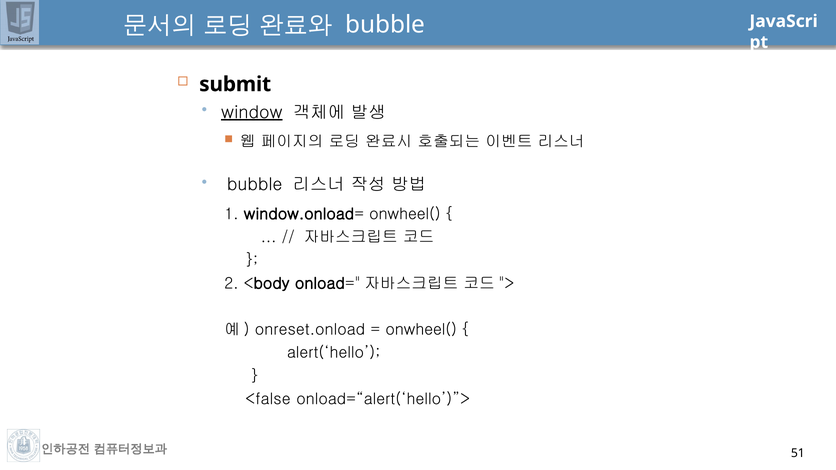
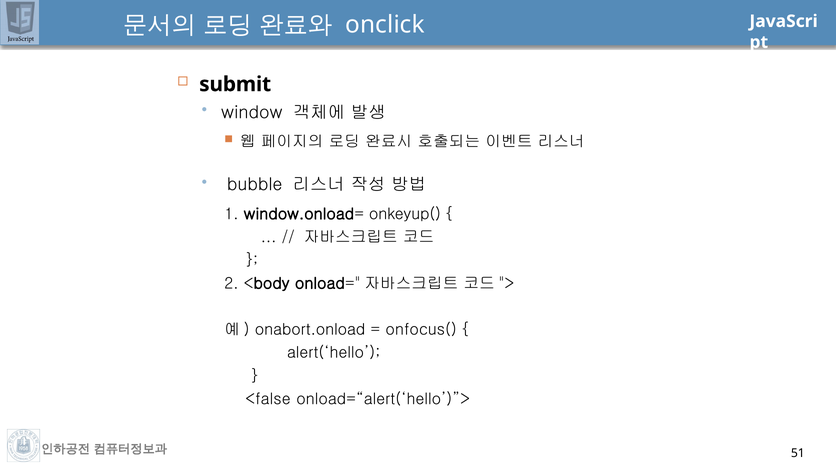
bubble at (385, 24): bubble -> onclick
window underline: present -> none
window.onload= onwheel(: onwheel( -> onkeyup(
onreset.onload: onreset.onload -> onabort.onload
onwheel( at (421, 330): onwheel( -> onfocus(
